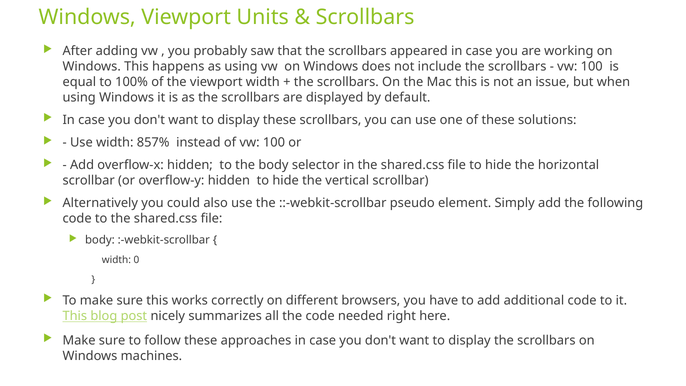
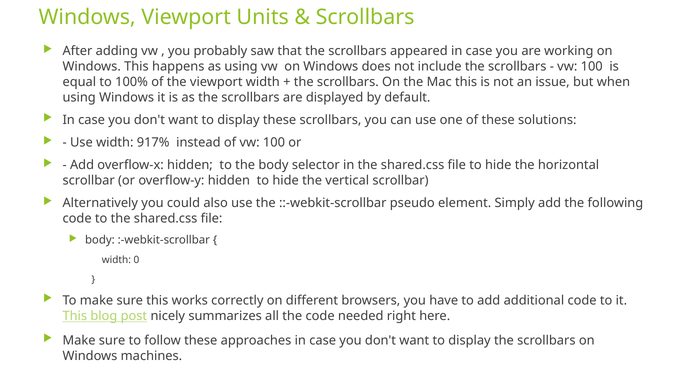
857%: 857% -> 917%
